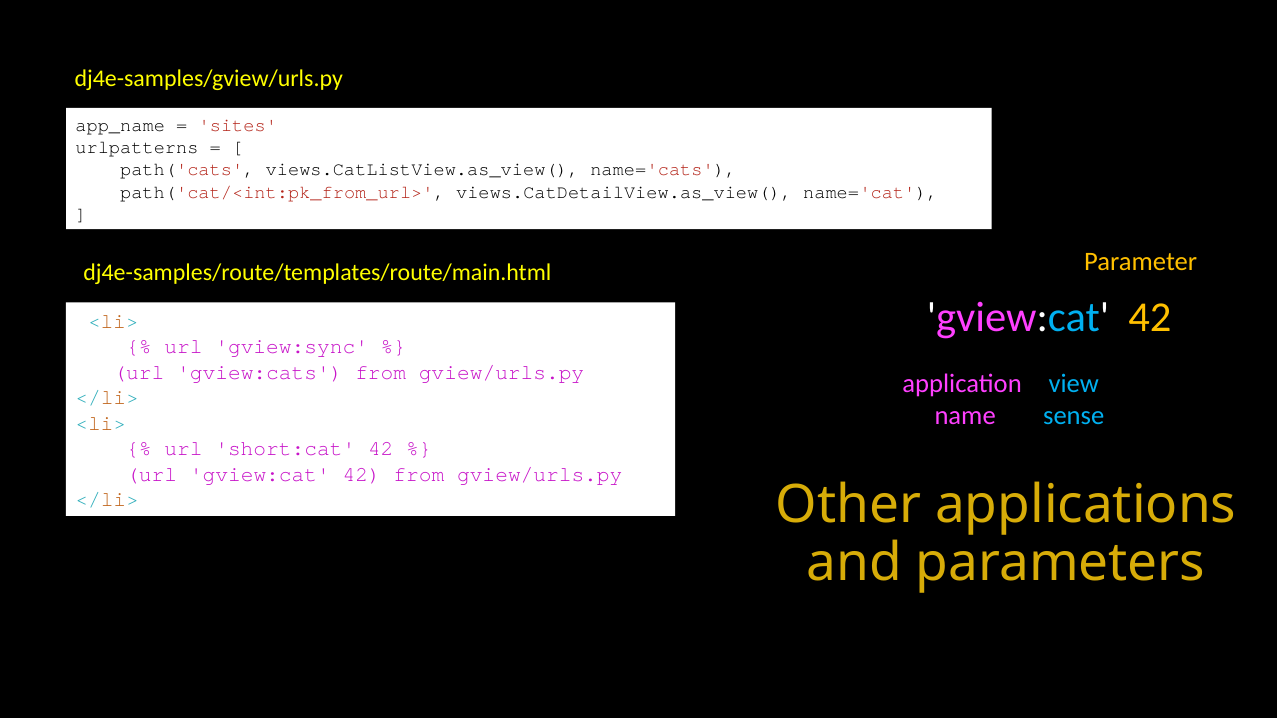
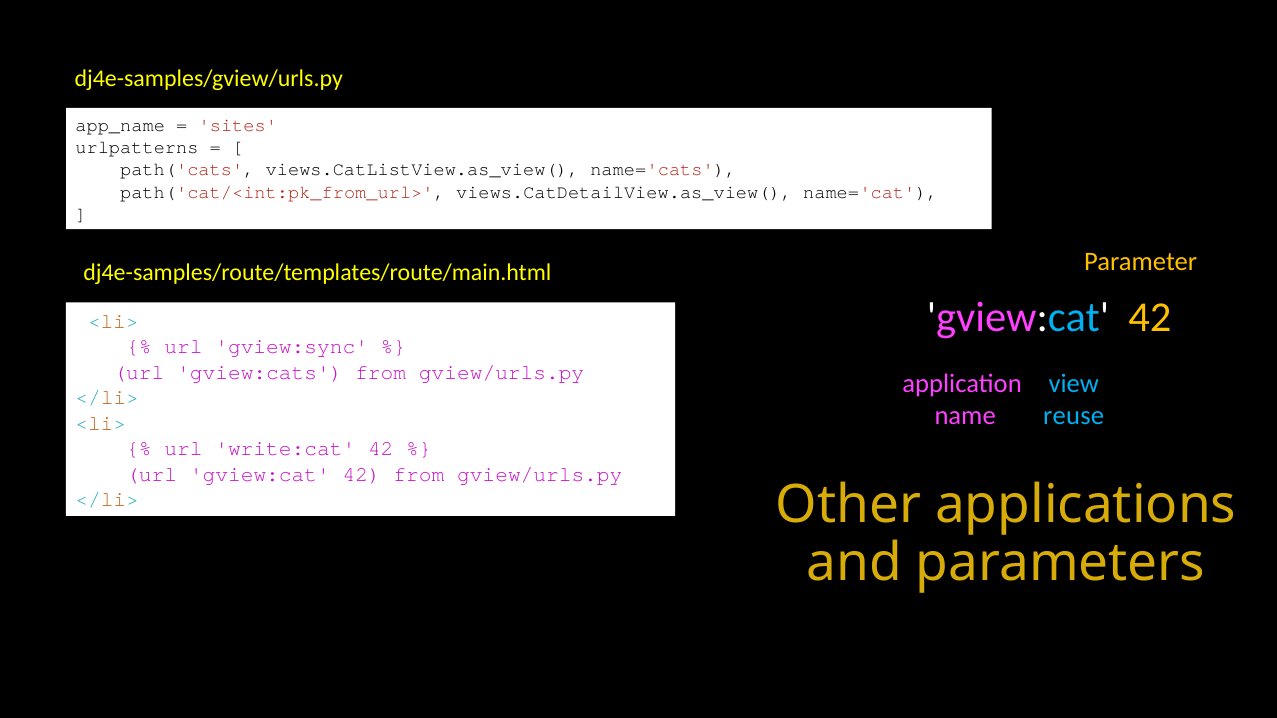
sense: sense -> reuse
short:cat: short:cat -> write:cat
